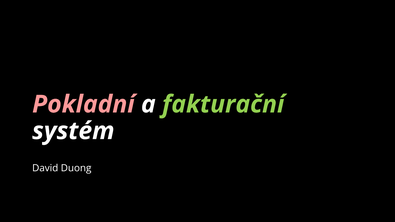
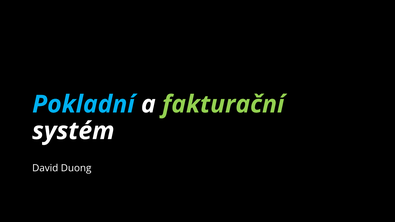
Pokladní colour: pink -> light blue
